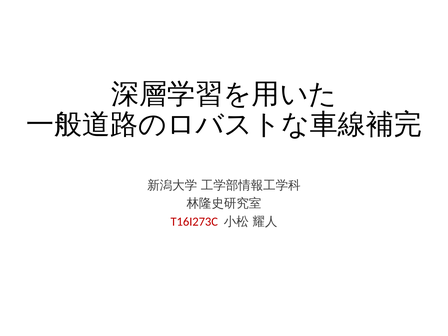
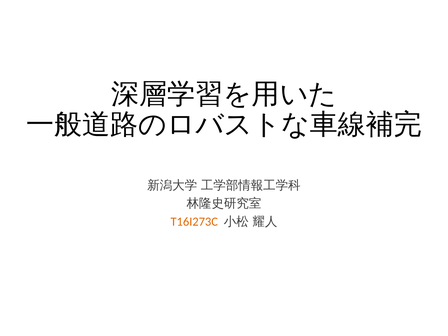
T16I273C colour: red -> orange
